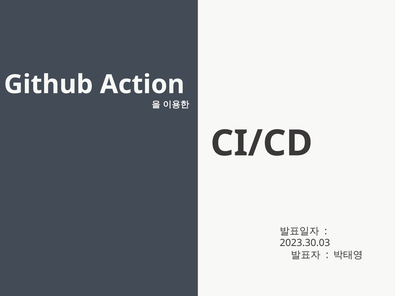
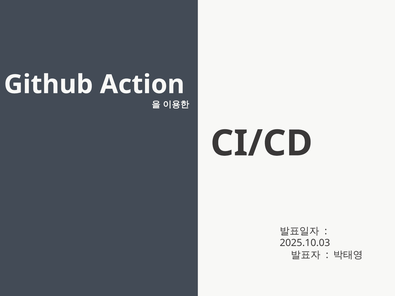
2023.30.03: 2023.30.03 -> 2025.10.03
